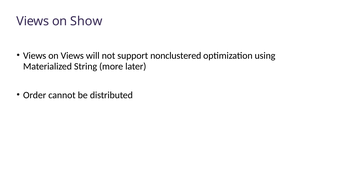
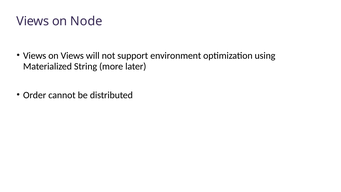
Show: Show -> Node
nonclustered: nonclustered -> environment
